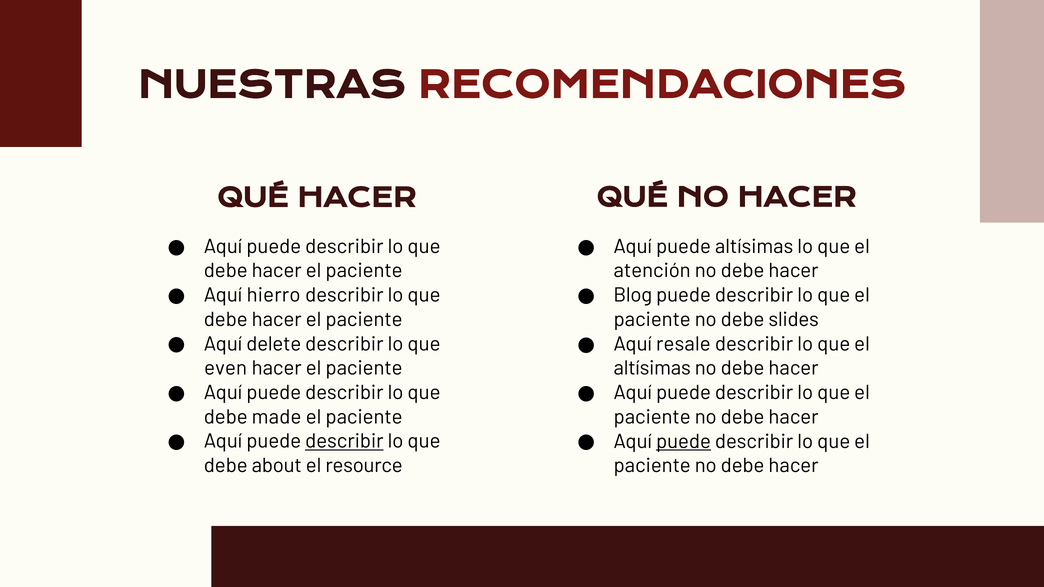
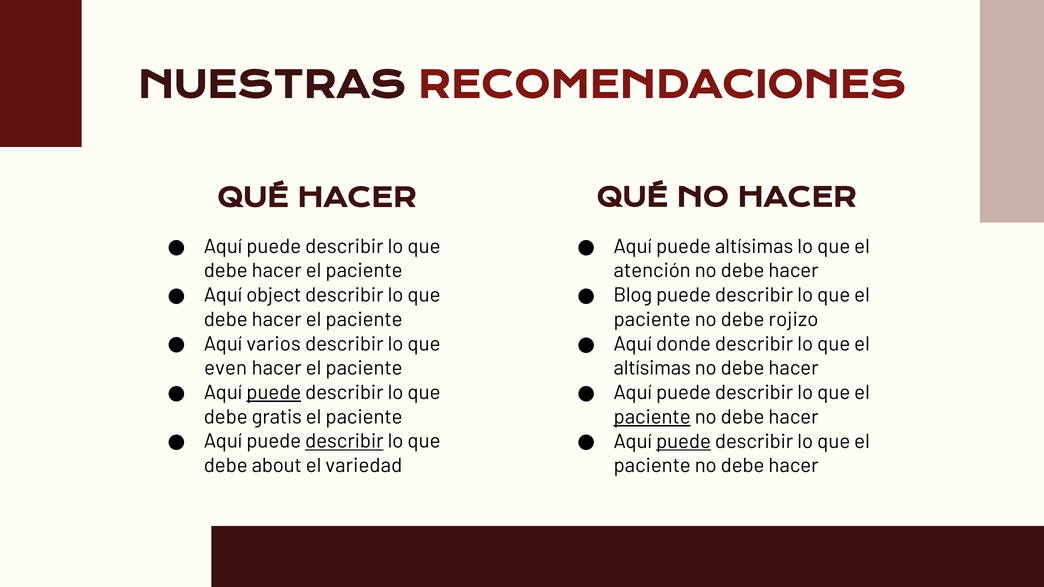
hierro: hierro -> object
slides: slides -> rojizo
delete: delete -> varios
resale: resale -> donde
puede at (274, 393) underline: none -> present
made: made -> gratis
paciente at (652, 417) underline: none -> present
resource: resource -> variedad
